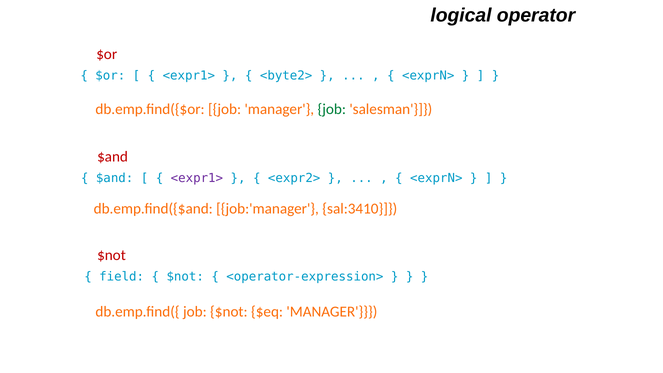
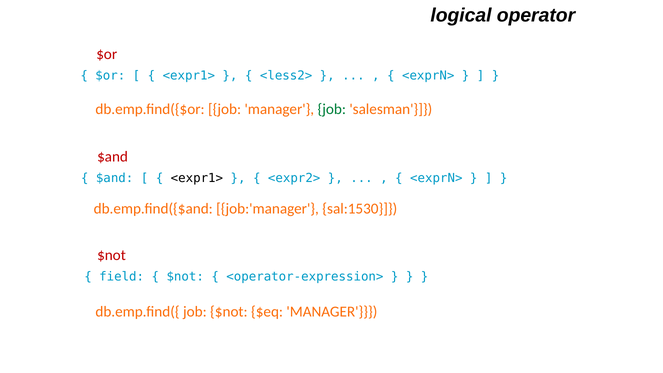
<byte2>: <byte2> -> <less2>
<expr1> at (197, 178) colour: purple -> black
sal:3410: sal:3410 -> sal:1530
